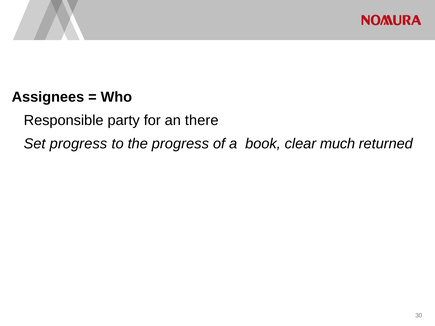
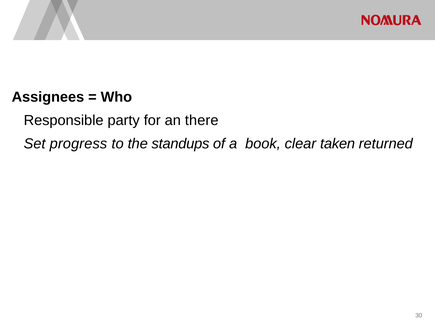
the progress: progress -> standups
much: much -> taken
